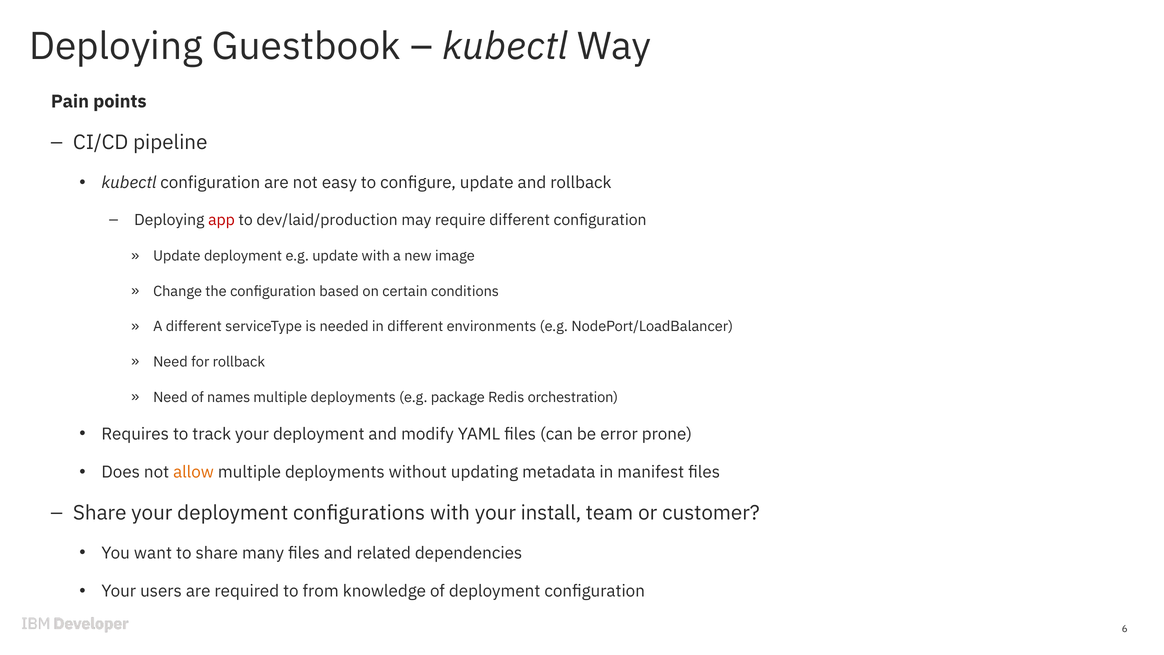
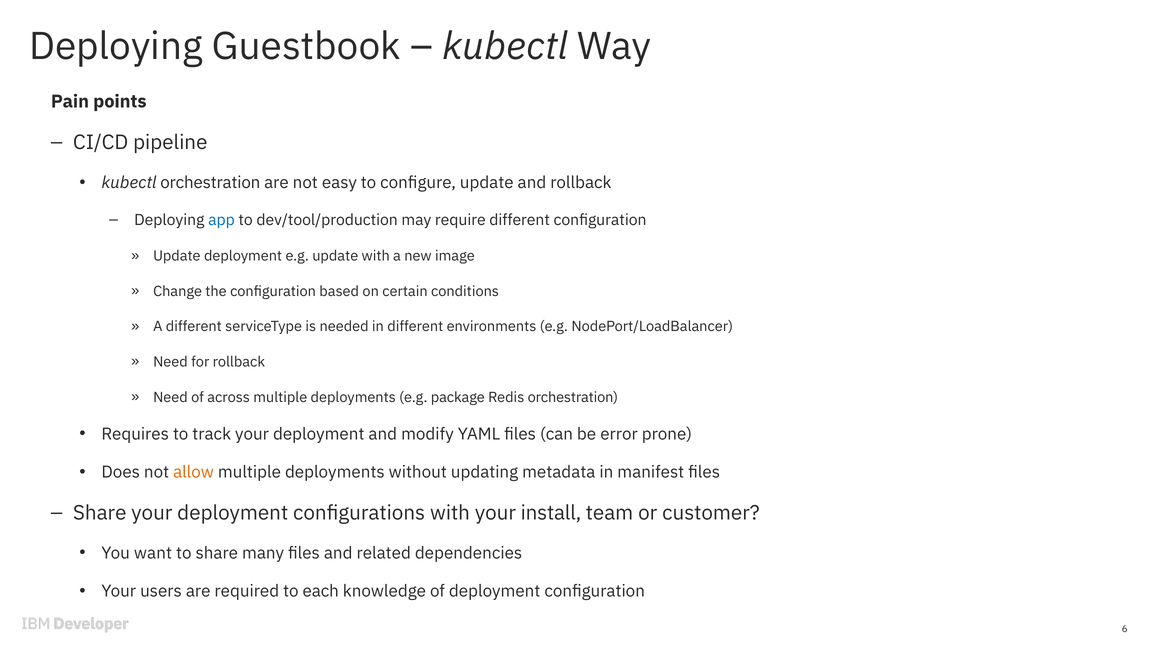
kubectl configuration: configuration -> orchestration
app colour: red -> blue
dev/laid/production: dev/laid/production -> dev/tool/production
names: names -> across
from: from -> each
